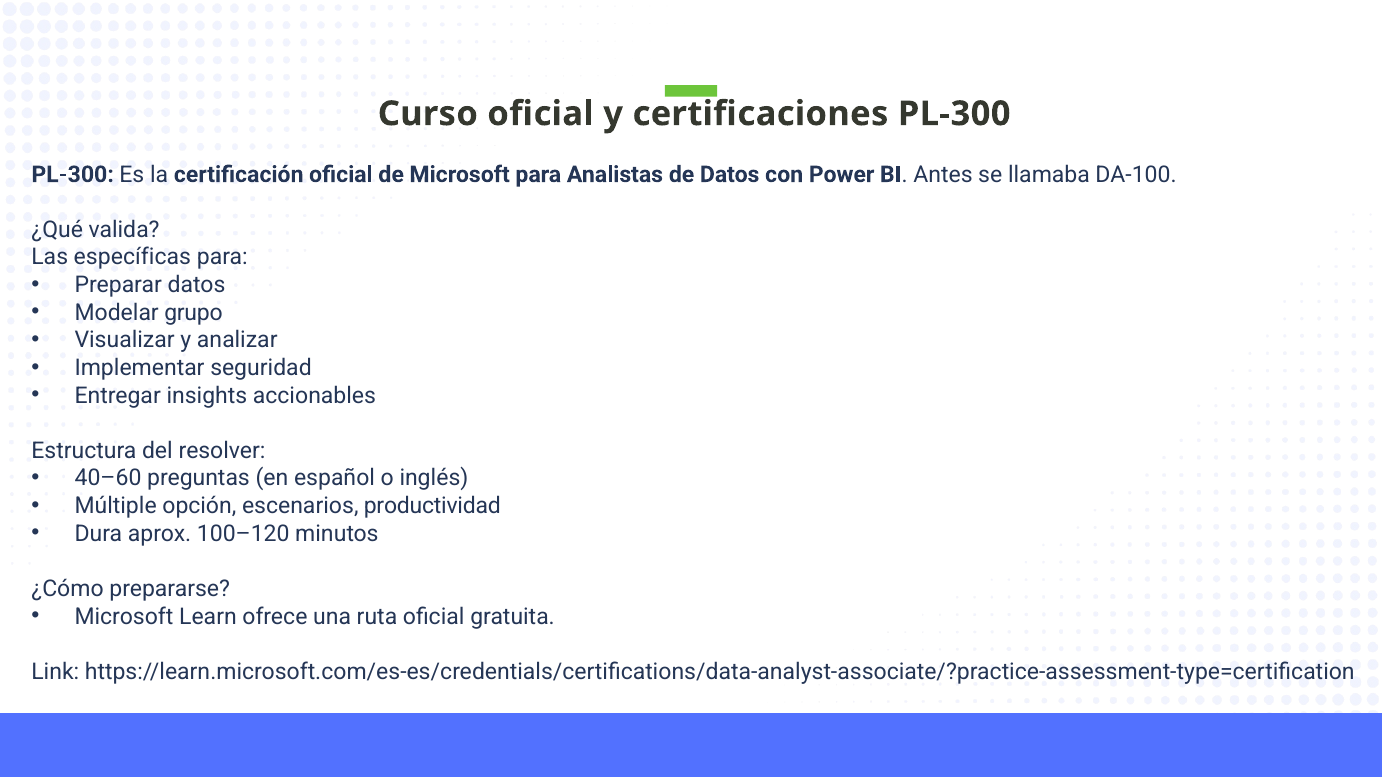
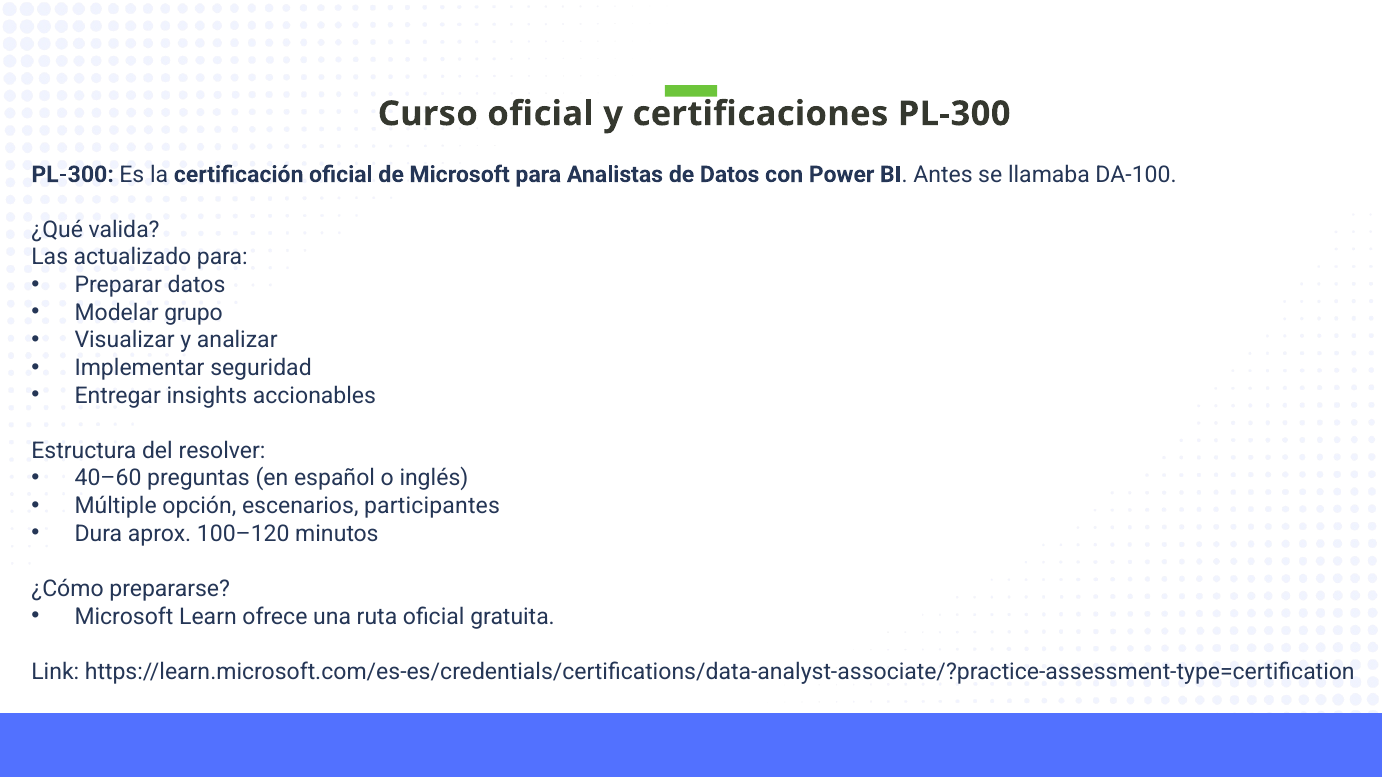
específicas: específicas -> actualizado
productividad: productividad -> participantes
